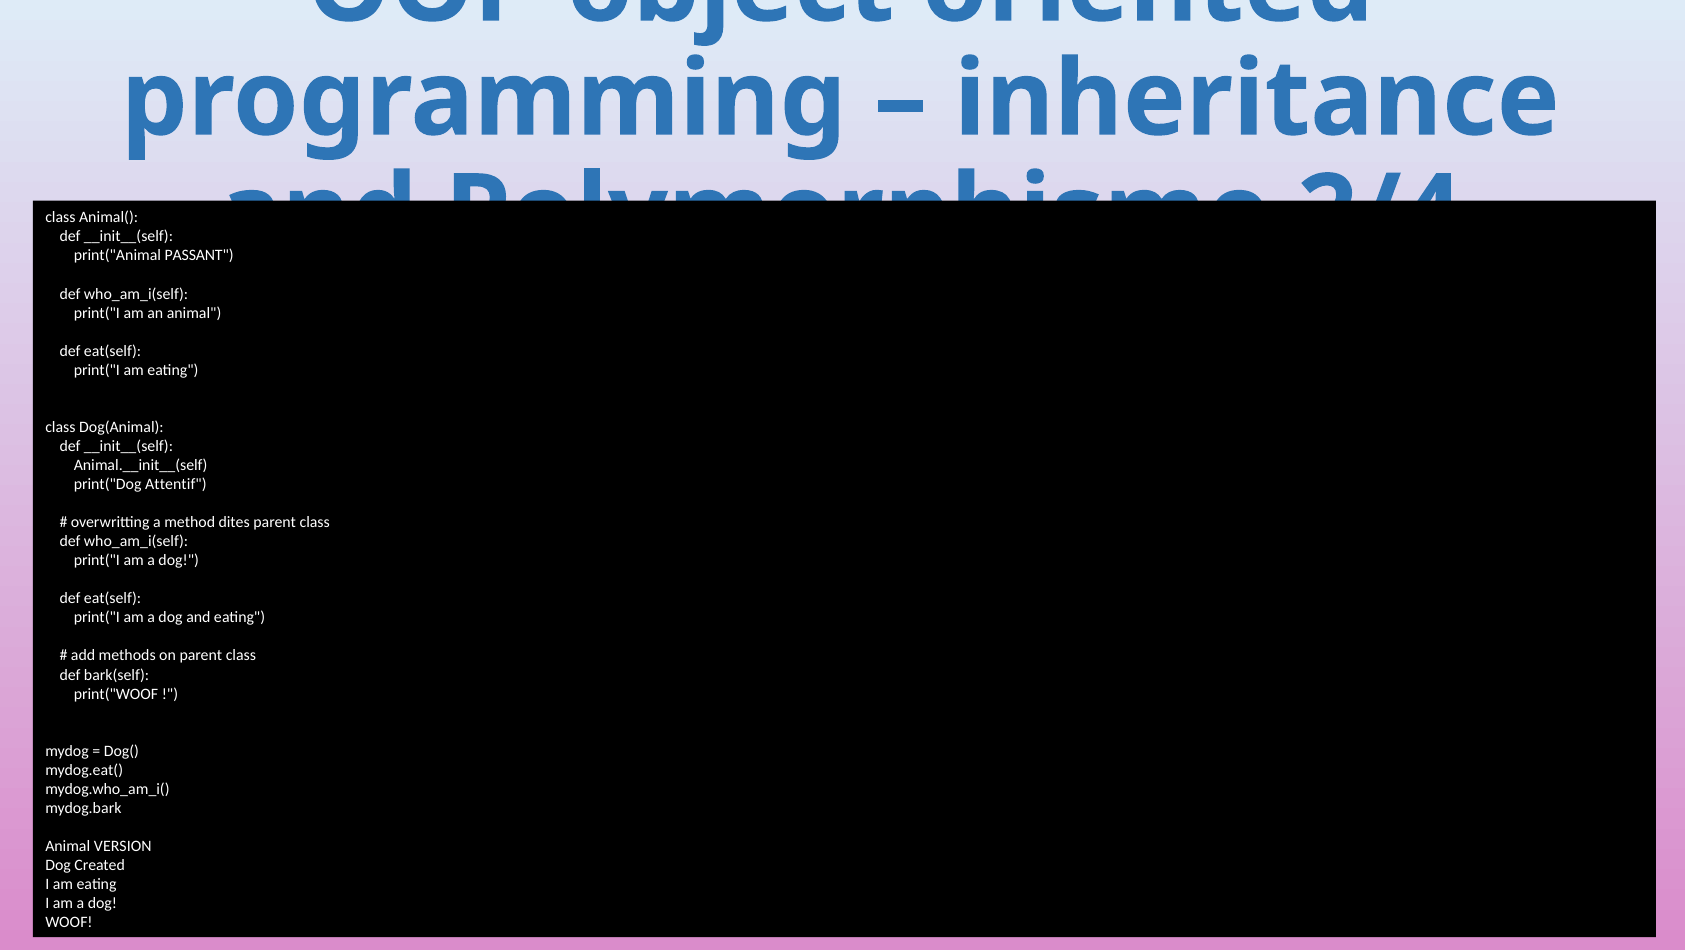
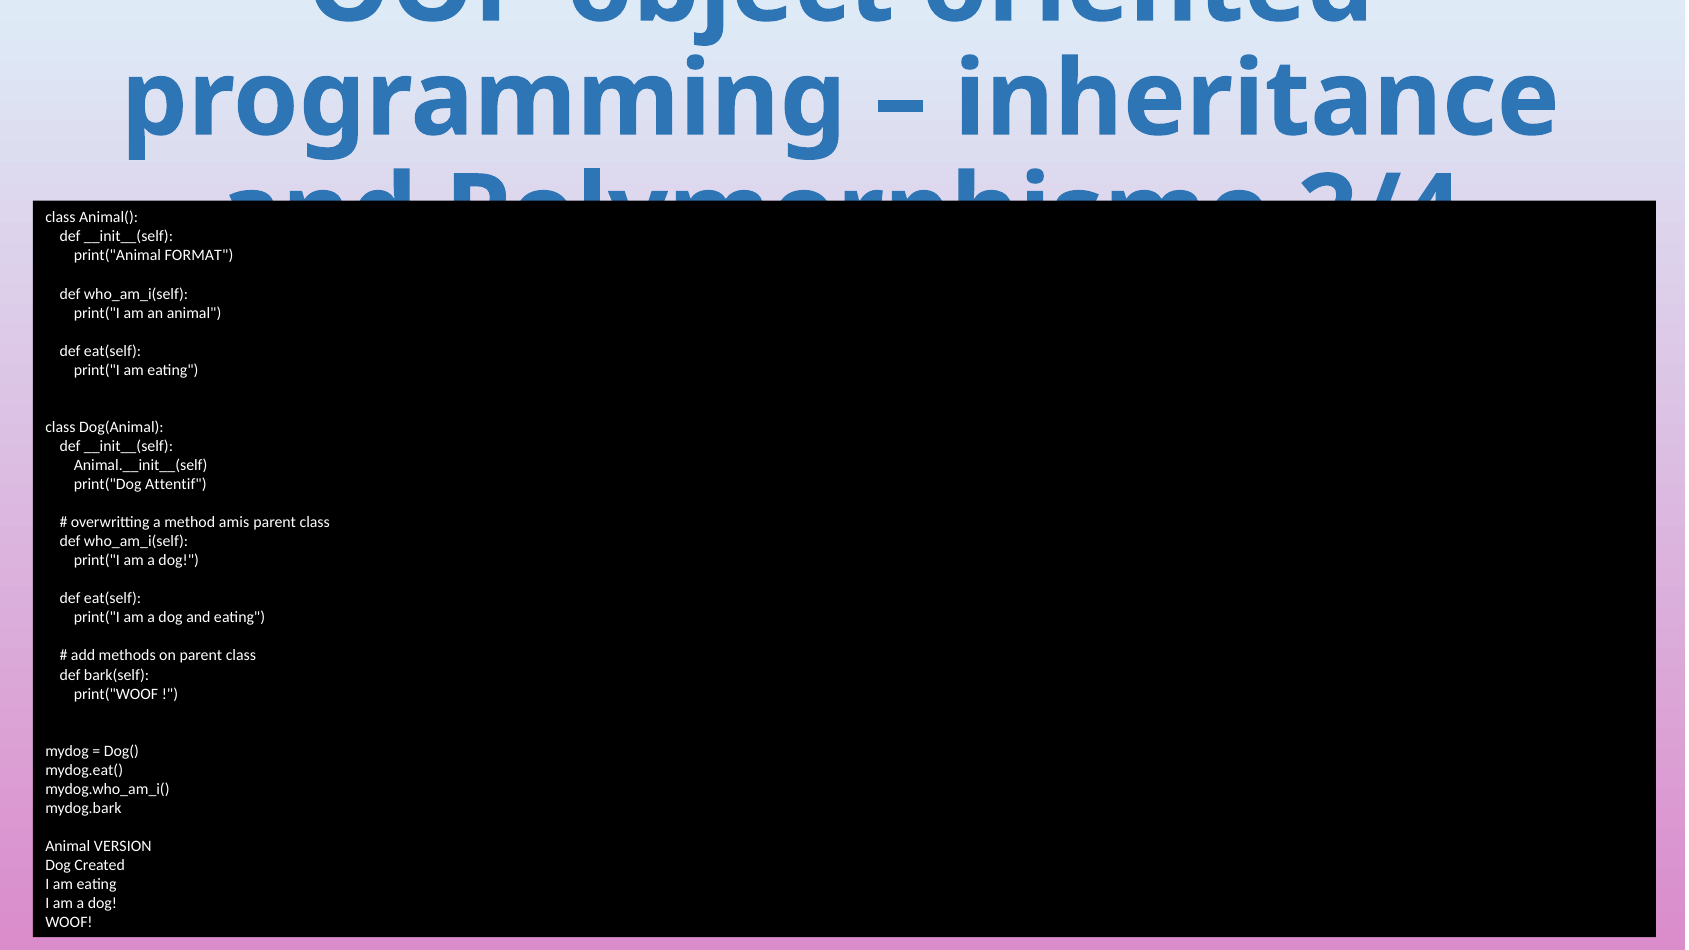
PASSANT: PASSANT -> FORMAT
dites: dites -> amis
